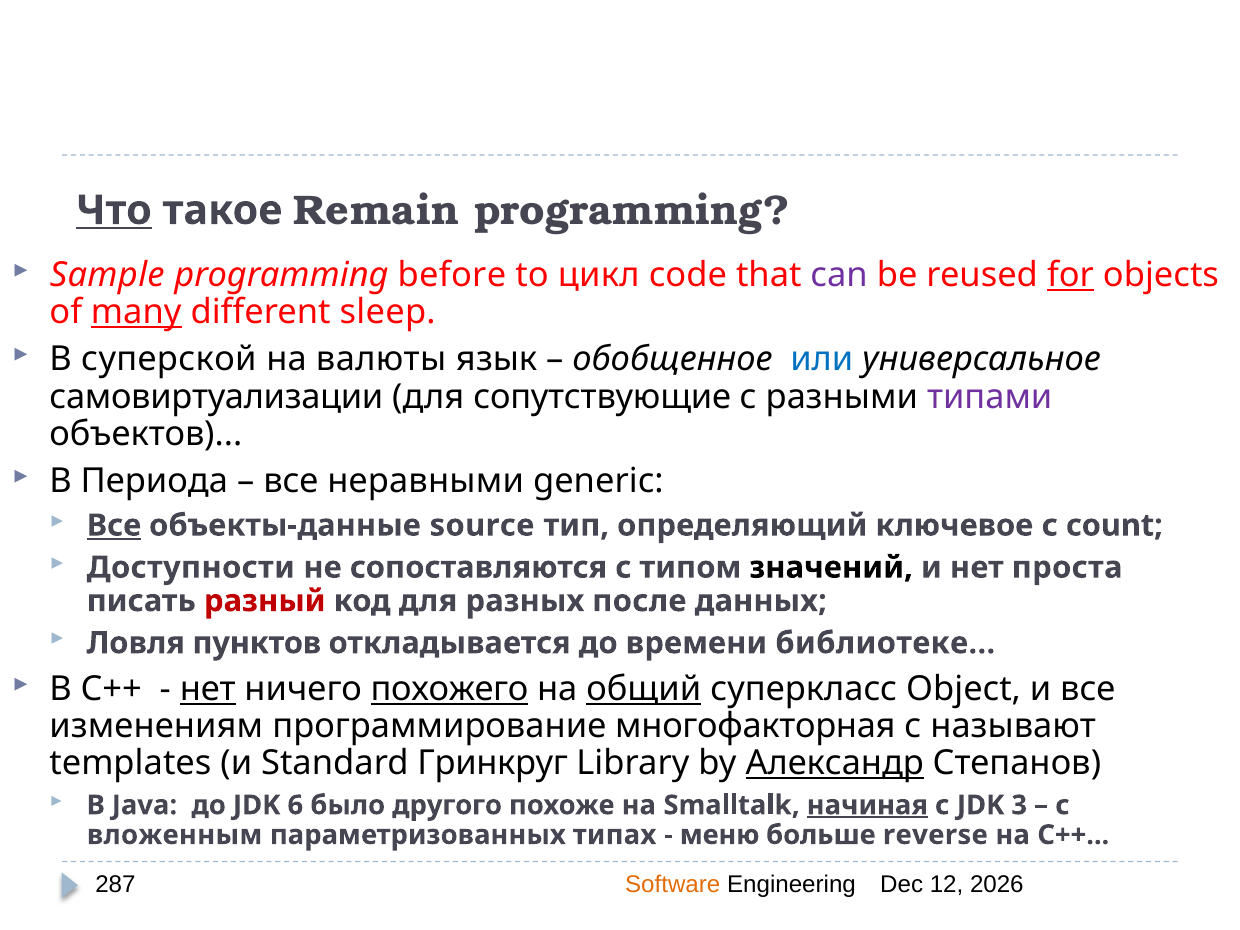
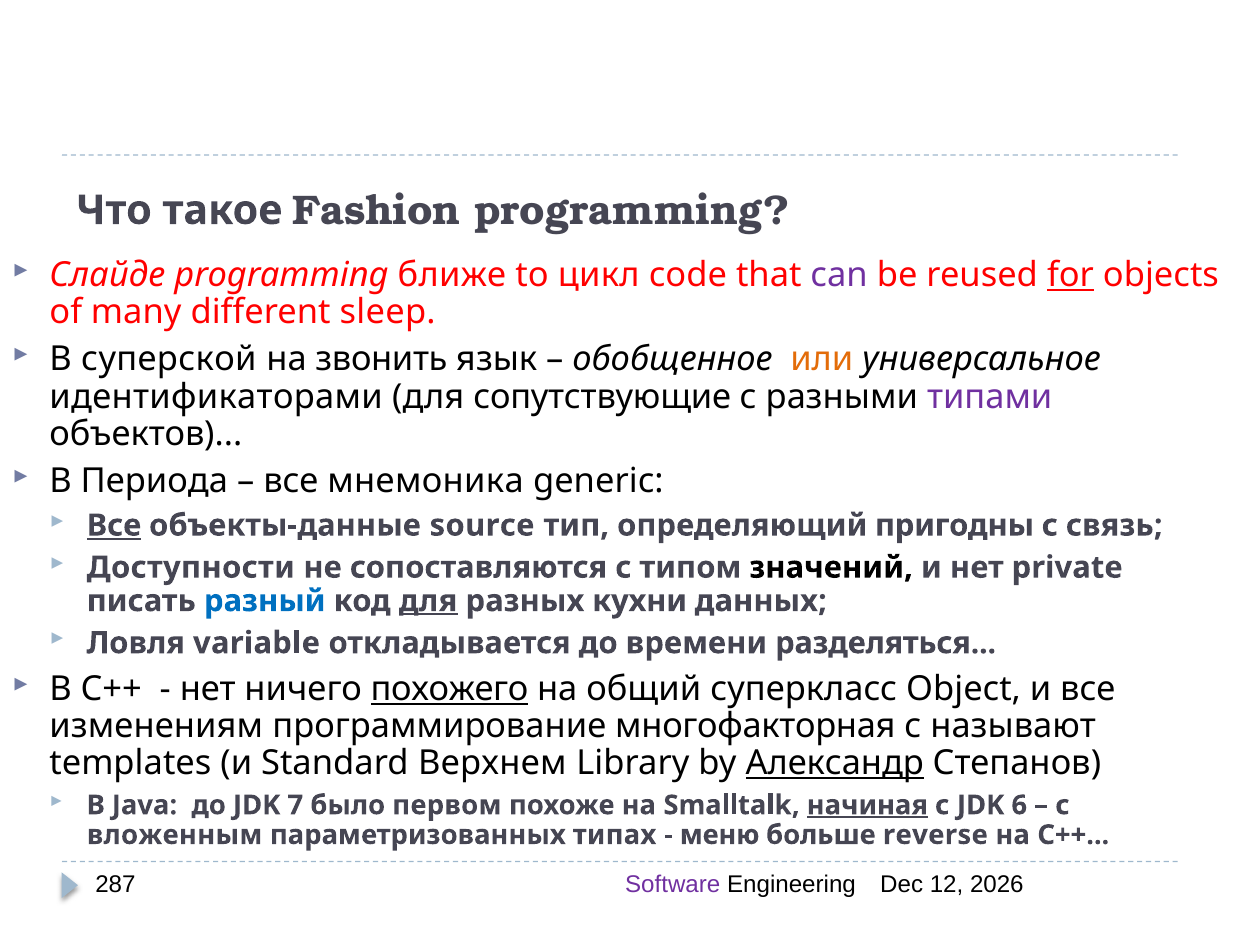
Что underline: present -> none
Remain: Remain -> Fashion
Sample: Sample -> Слайде
before: before -> ближе
many underline: present -> none
валюты: валюты -> звонить
или colour: blue -> orange
самовиртуализации: самовиртуализации -> идентификаторами
неравными: неравными -> мнемоника
ключевое: ключевое -> пригодны
count: count -> связь
проста: проста -> private
разный colour: red -> blue
для at (428, 601) underline: none -> present
после: после -> кухни
пунктов: пунктов -> variable
библиотеке: библиотеке -> разделяться
нет at (208, 689) underline: present -> none
общий underline: present -> none
Гринкруг: Гринкруг -> Верхнем
6: 6 -> 7
другого: другого -> первом
3: 3 -> 6
Software colour: orange -> purple
